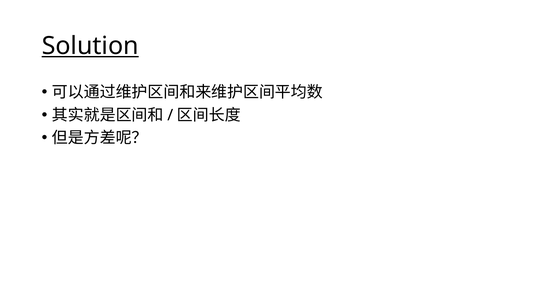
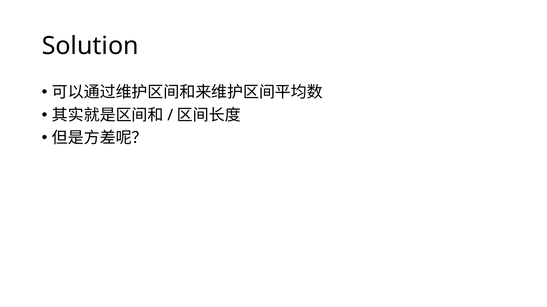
Solution underline: present -> none
